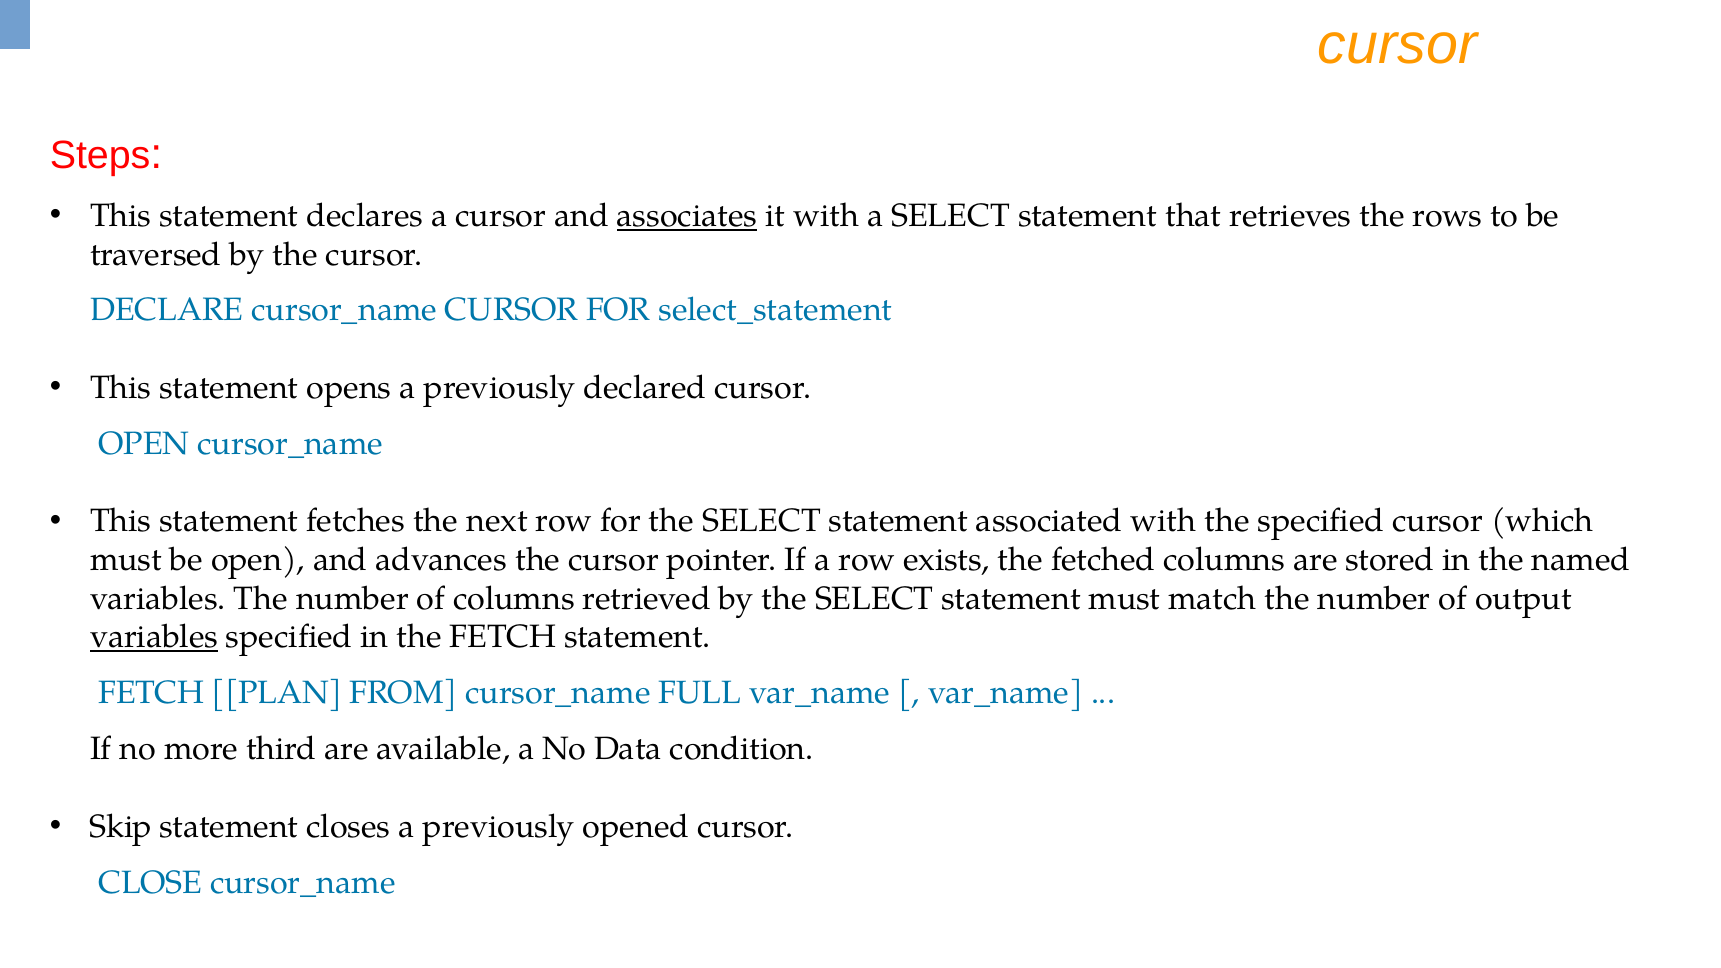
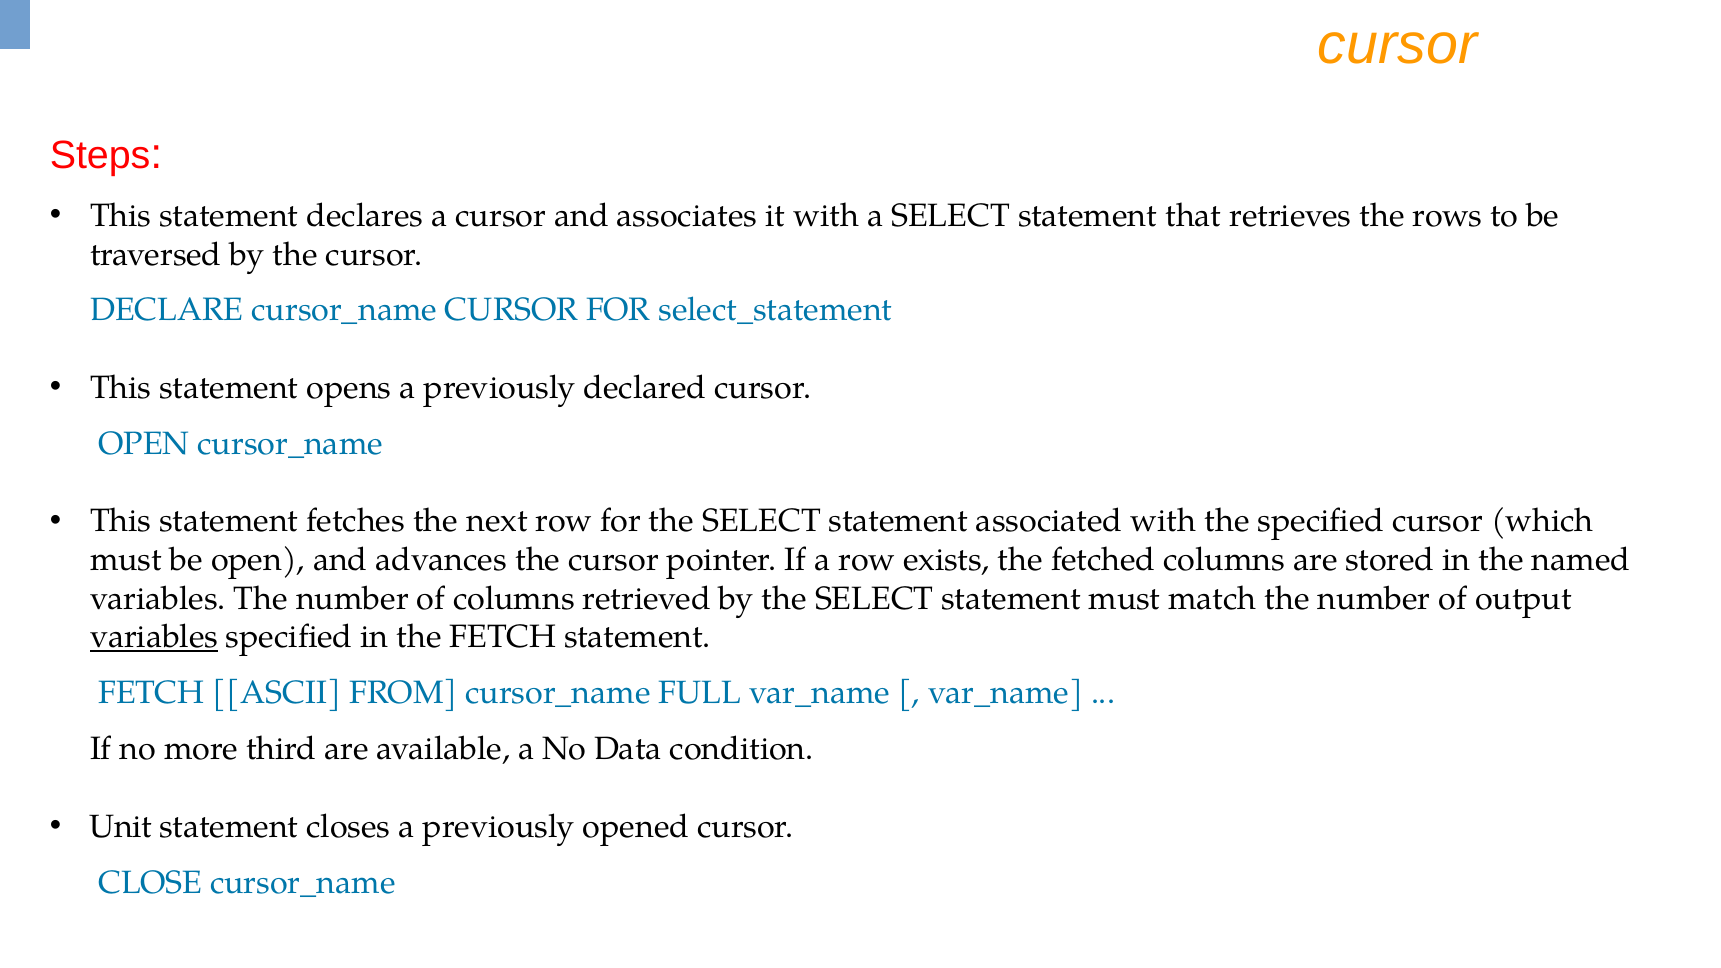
associates underline: present -> none
PLAN: PLAN -> ASCII
Skip: Skip -> Unit
